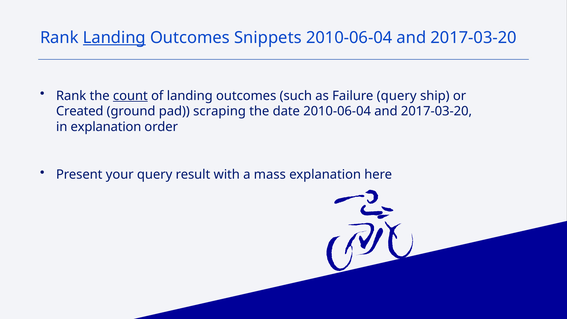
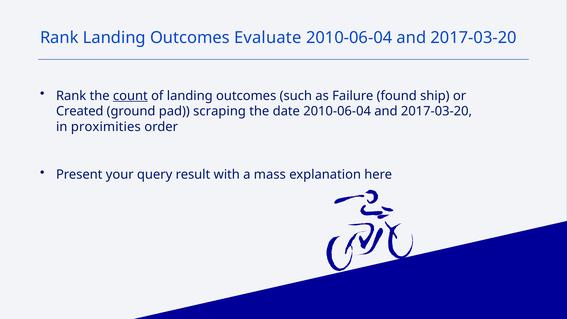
Landing at (114, 38) underline: present -> none
Snippets: Snippets -> Evaluate
Failure query: query -> found
in explanation: explanation -> proximities
